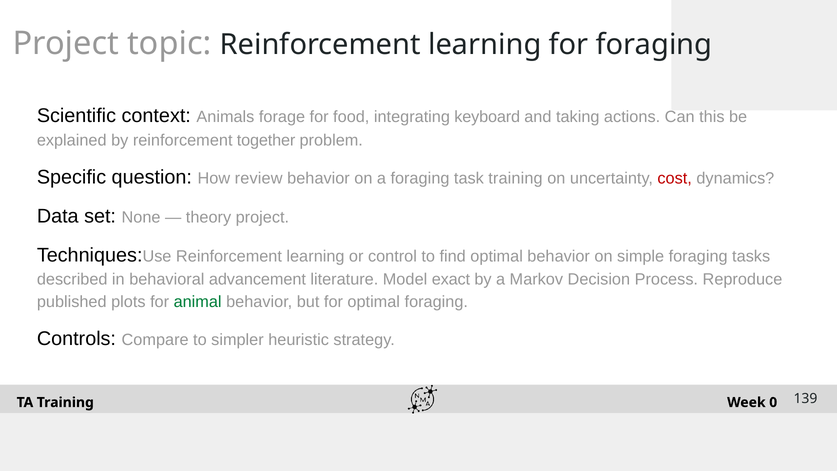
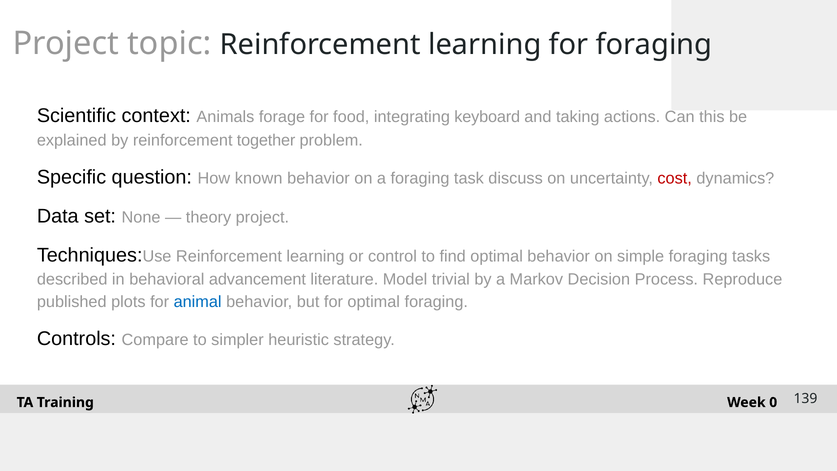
review: review -> known
task training: training -> discuss
exact: exact -> trivial
animal colour: green -> blue
